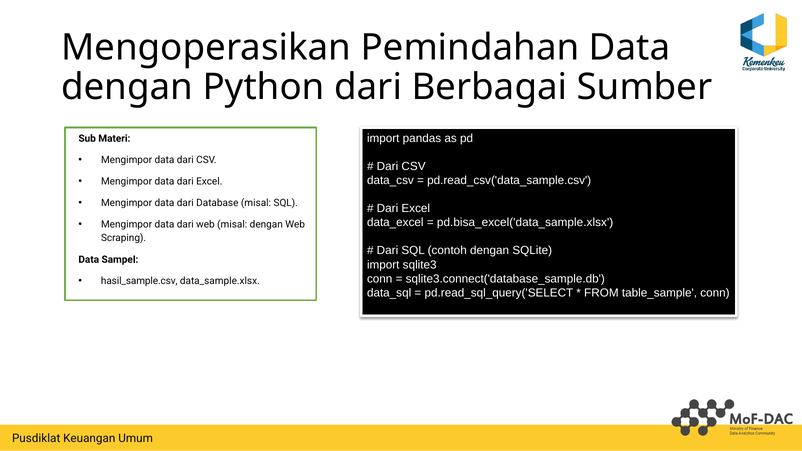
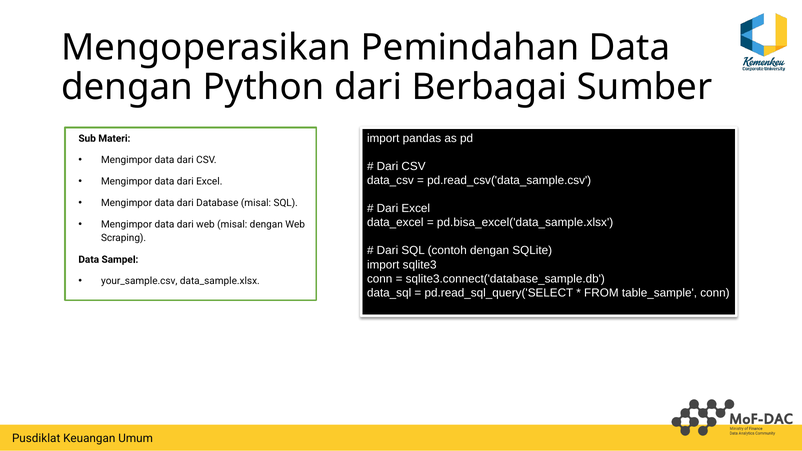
hasil_sample.csv: hasil_sample.csv -> your_sample.csv
